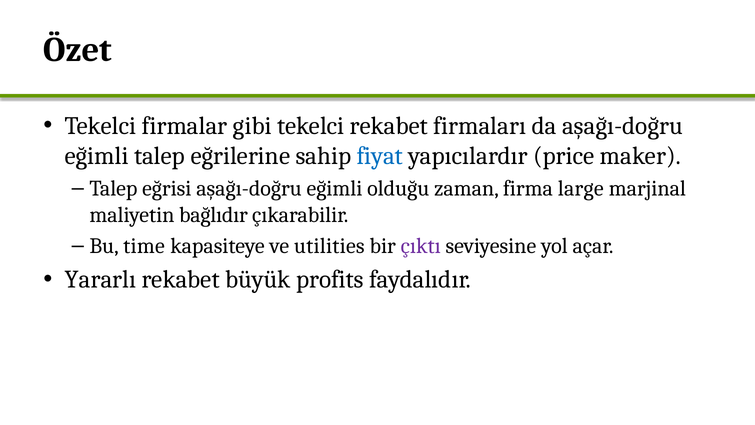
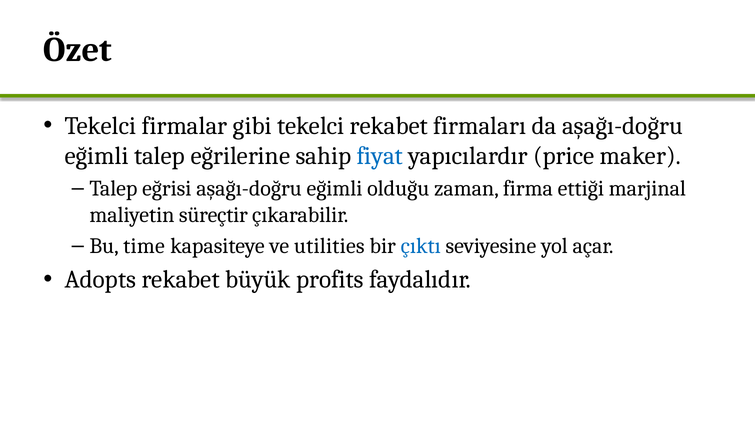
large: large -> ettiği
bağlıdır: bağlıdır -> süreçtir
çıktı colour: purple -> blue
Yararlı: Yararlı -> Adopts
